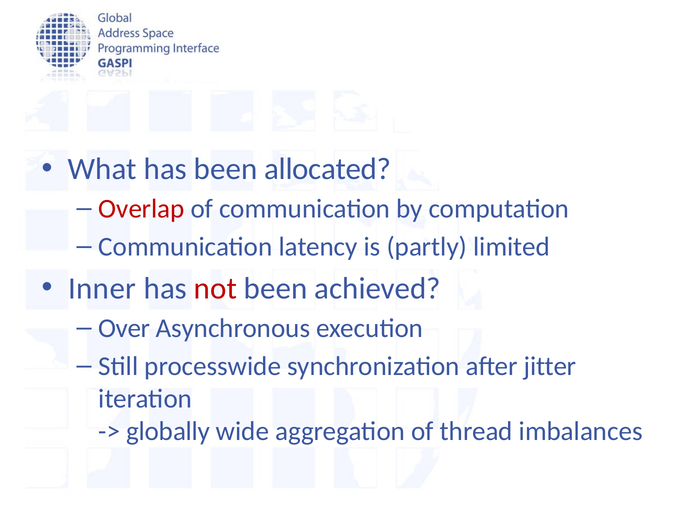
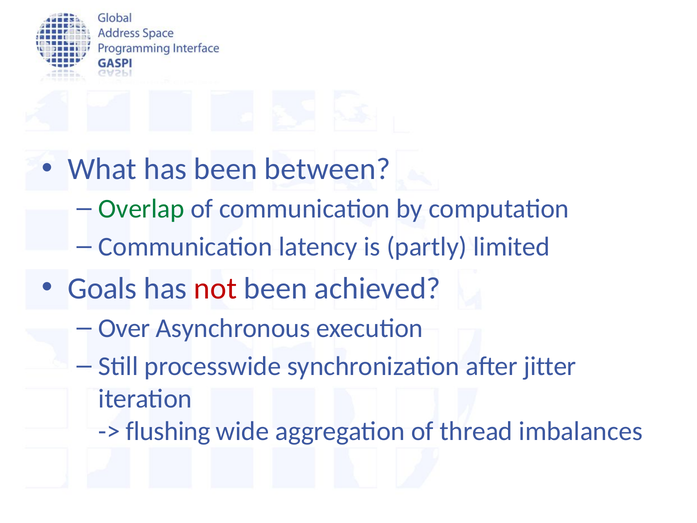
allocated: allocated -> between
Overlap colour: red -> green
Inner: Inner -> Goals
globally: globally -> flushing
